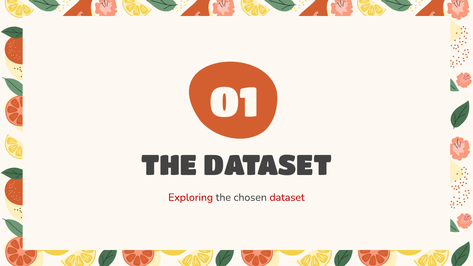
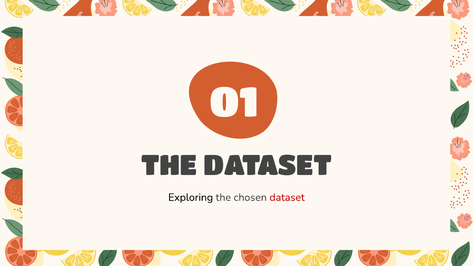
Exploring colour: red -> black
